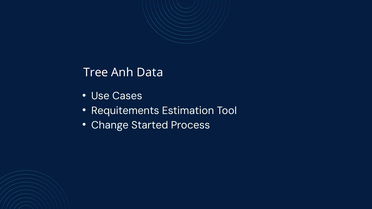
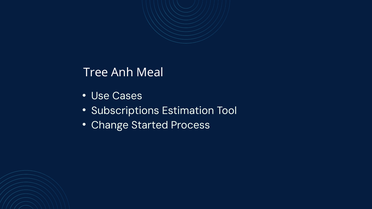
Data: Data -> Meal
Requitements: Requitements -> Subscriptions
